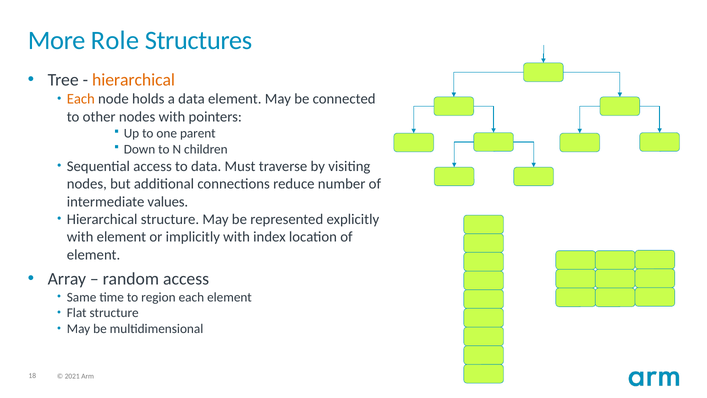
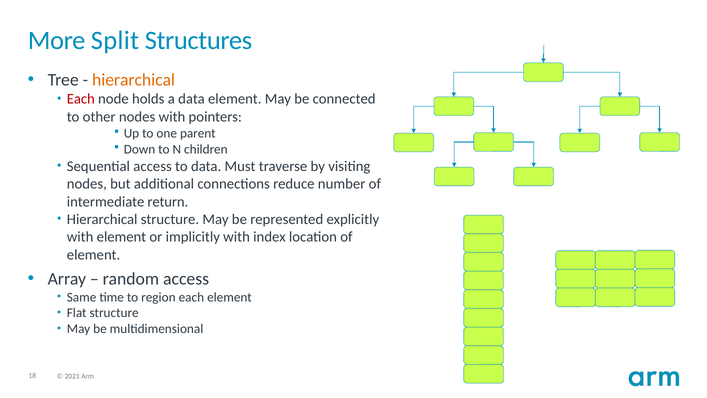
Role: Role -> Split
Each at (81, 99) colour: orange -> red
values: values -> return
